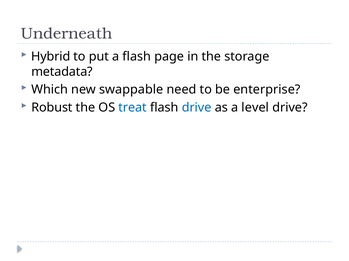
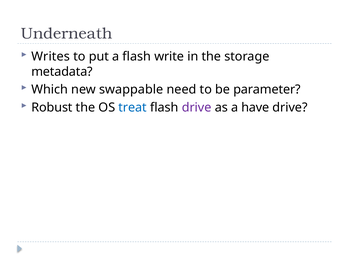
Hybrid: Hybrid -> Writes
page: page -> write
enterprise: enterprise -> parameter
drive at (197, 108) colour: blue -> purple
level: level -> have
